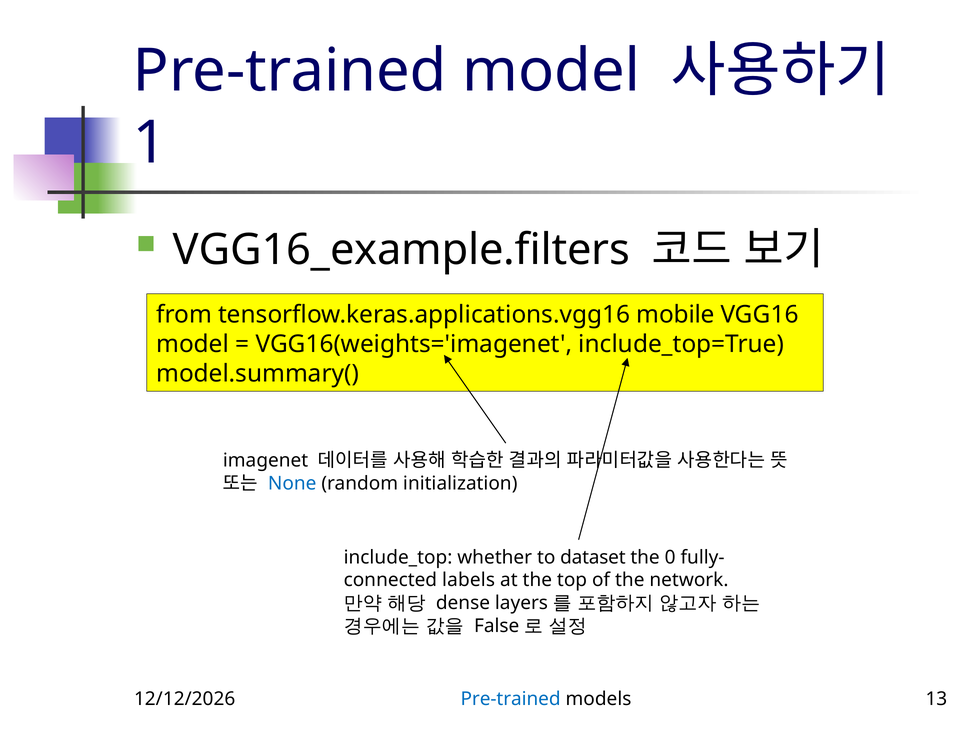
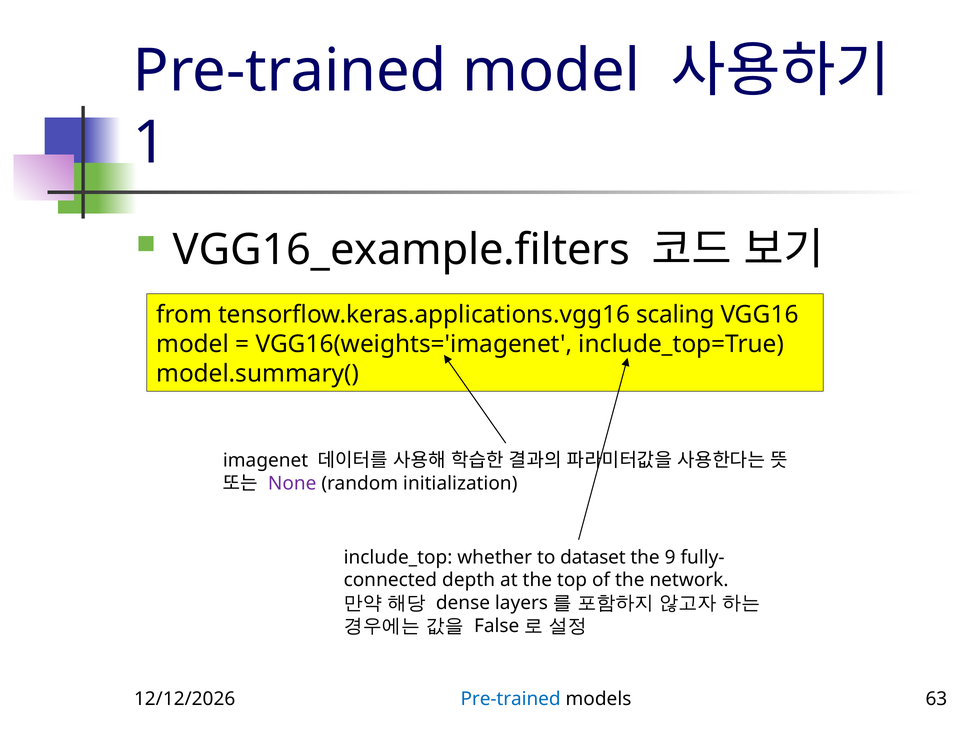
mobile: mobile -> scaling
None colour: blue -> purple
0: 0 -> 9
labels: labels -> depth
13: 13 -> 63
